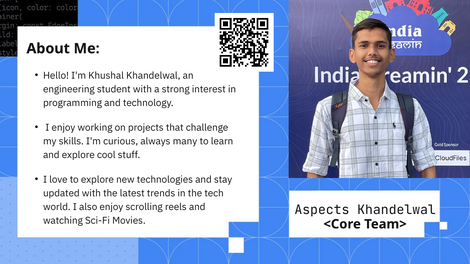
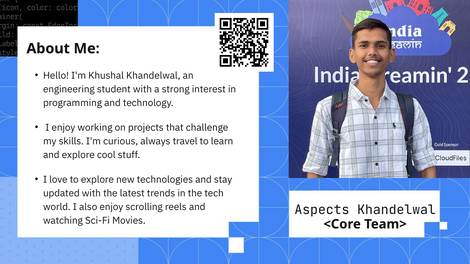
many: many -> travel
